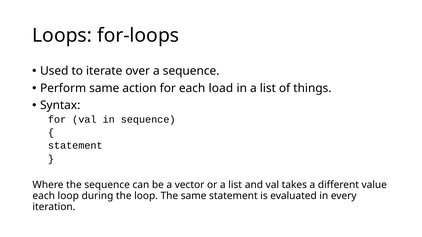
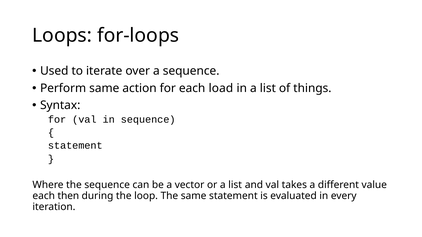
each loop: loop -> then
